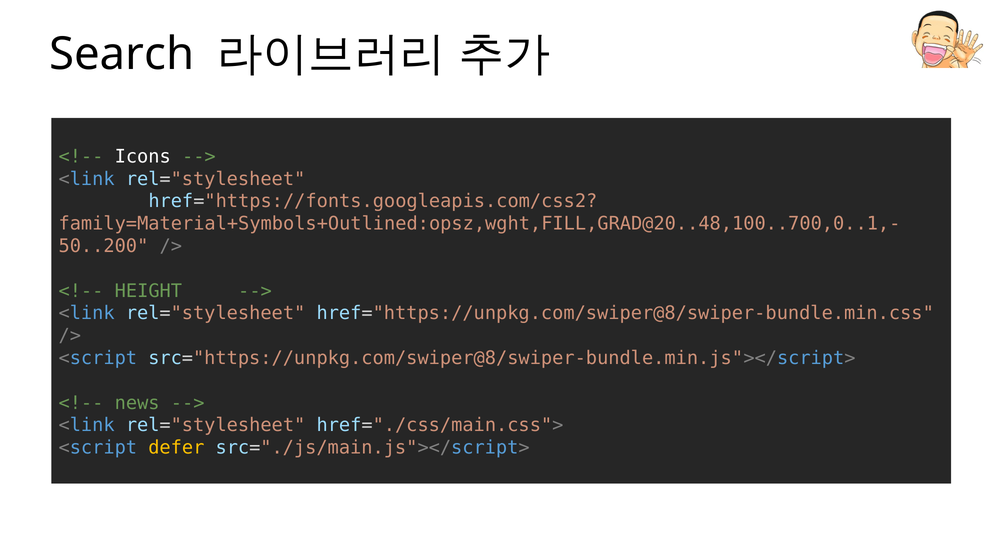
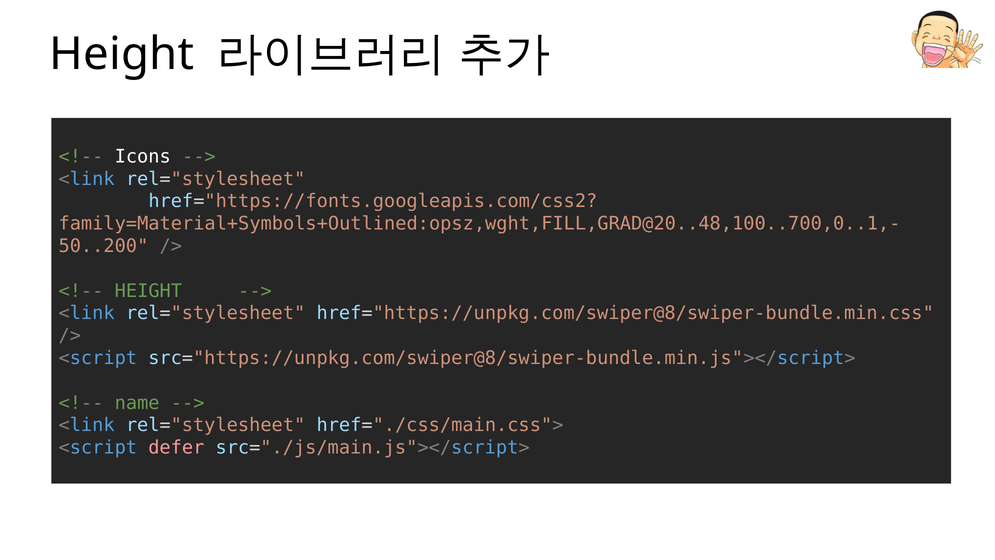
Search at (122, 54): Search -> Height
news: news -> name
defer colour: yellow -> pink
